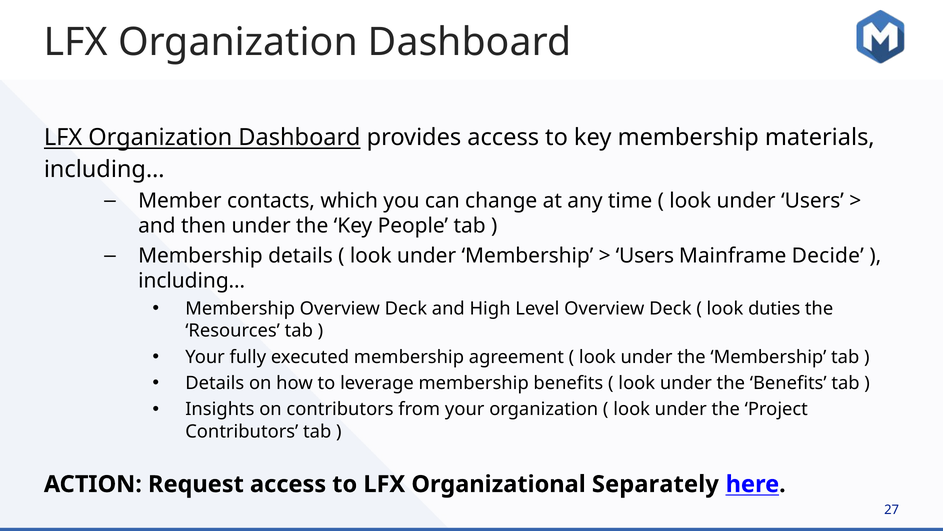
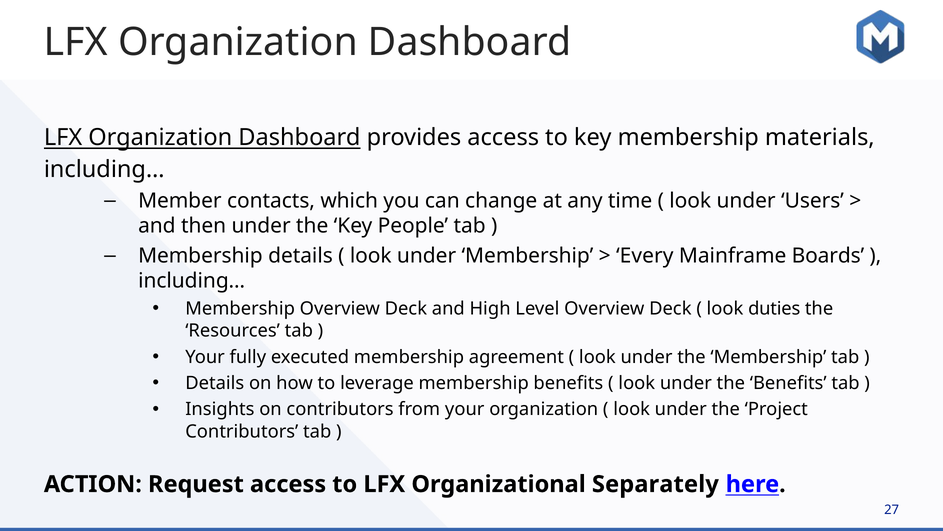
Users at (645, 256): Users -> Every
Decide: Decide -> Boards
